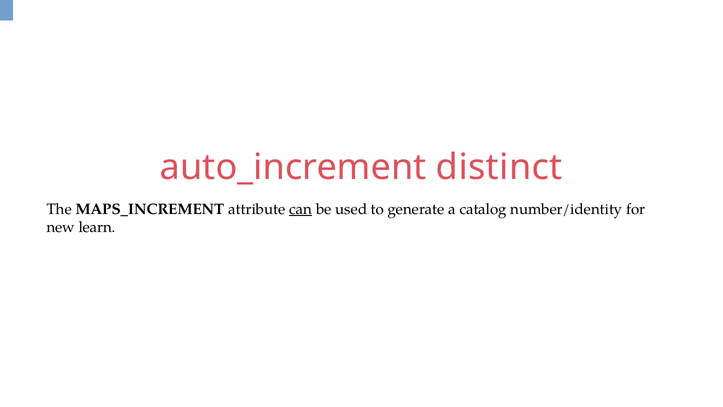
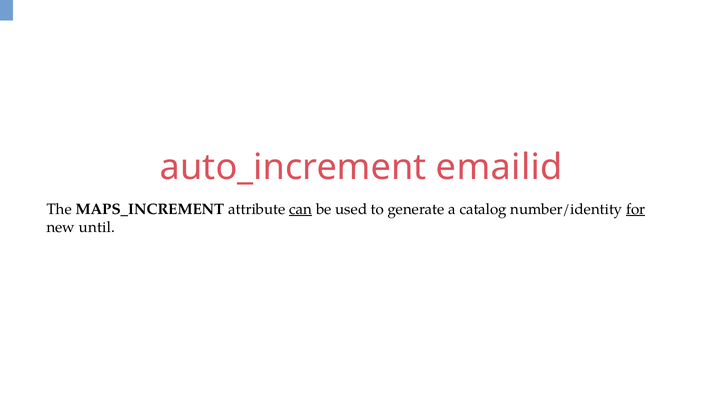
distinct: distinct -> emailid
for underline: none -> present
learn: learn -> until
